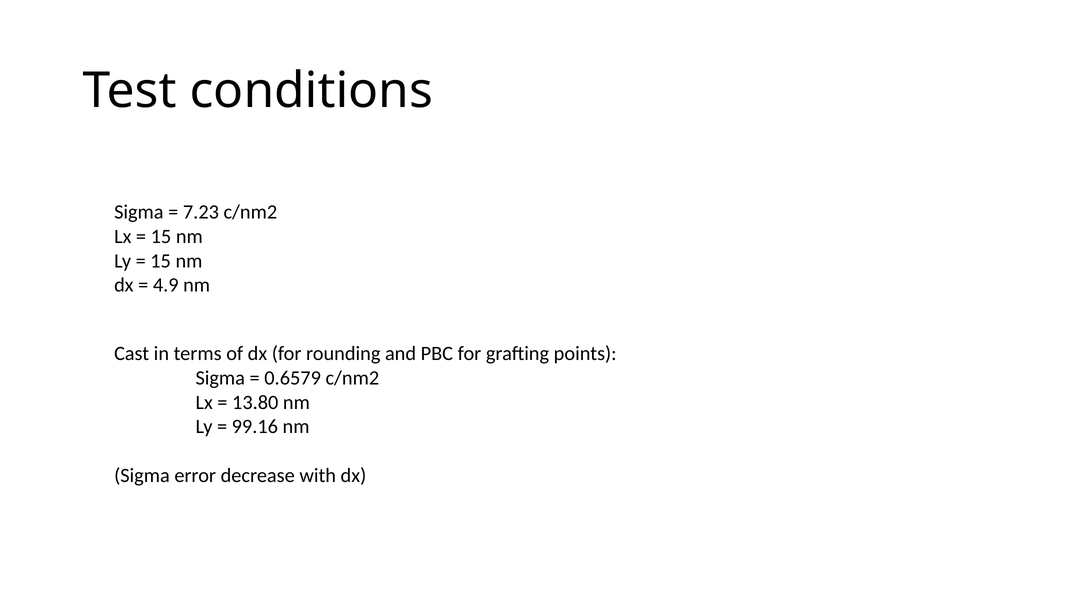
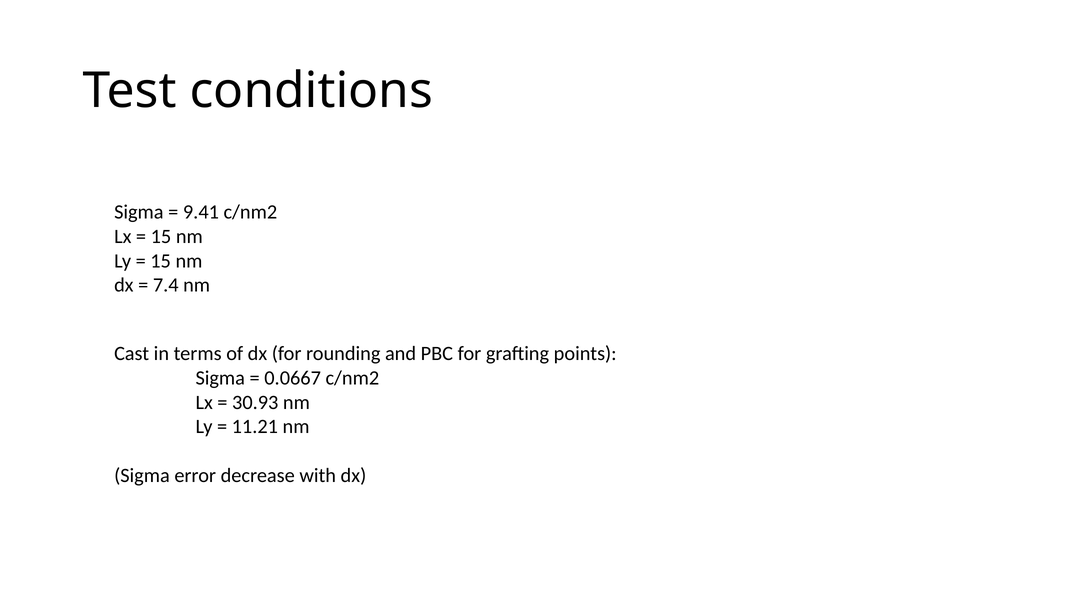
7.23: 7.23 -> 9.41
4.9: 4.9 -> 7.4
0.6579: 0.6579 -> 0.0667
13.80: 13.80 -> 30.93
99.16: 99.16 -> 11.21
